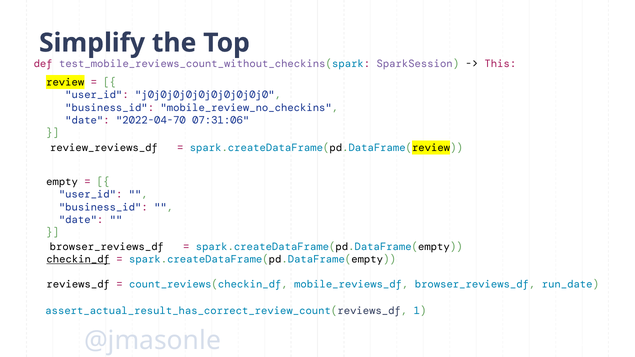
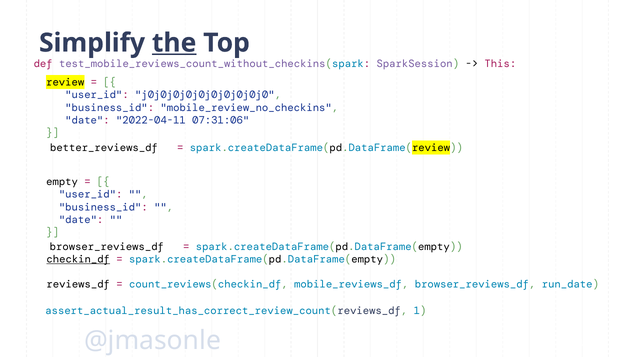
the underline: none -> present
2022-04-70: 2022-04-70 -> 2022-04-11
review_reviews_df: review_reviews_df -> better_reviews_df
